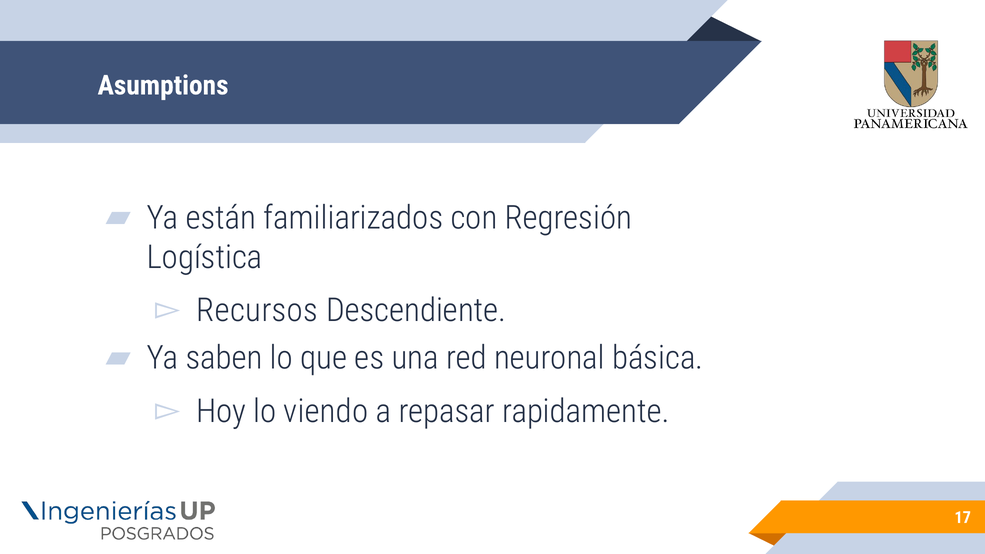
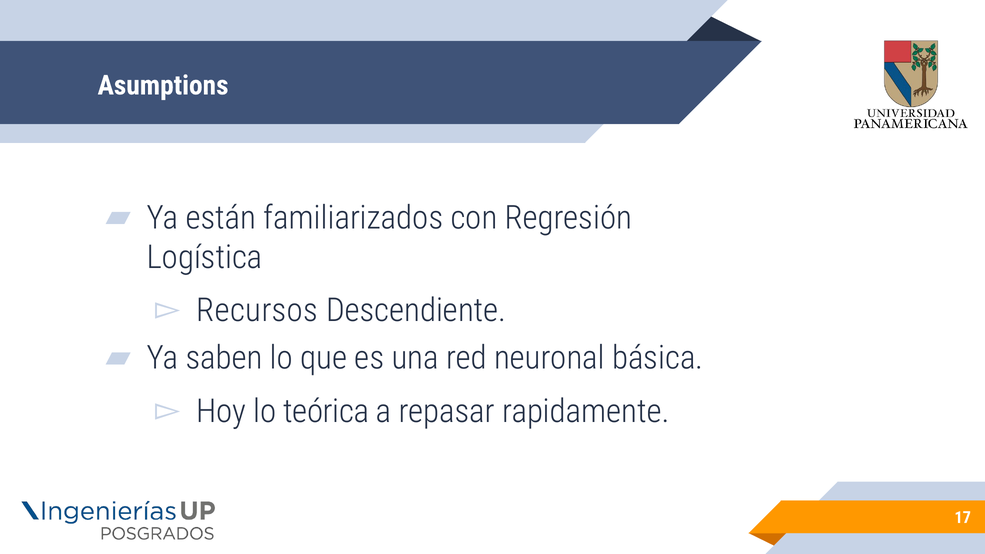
viendo: viendo -> teórica
